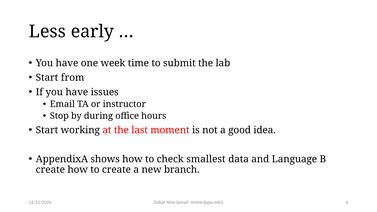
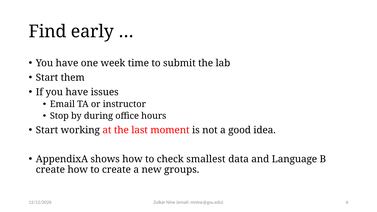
Less: Less -> Find
from: from -> them
branch: branch -> groups
